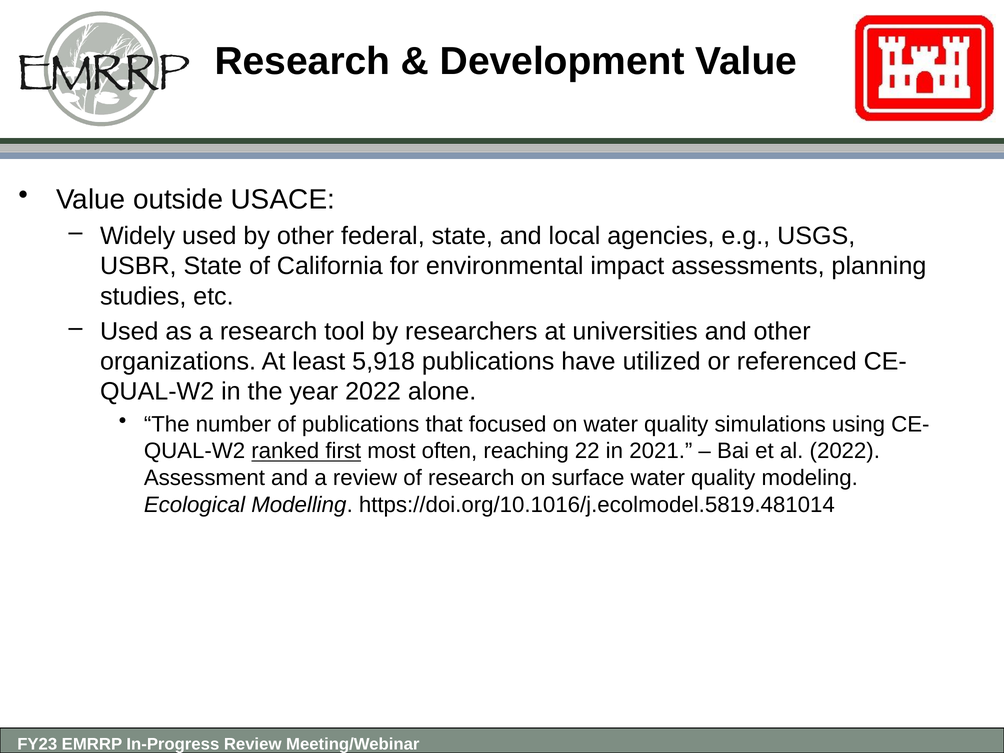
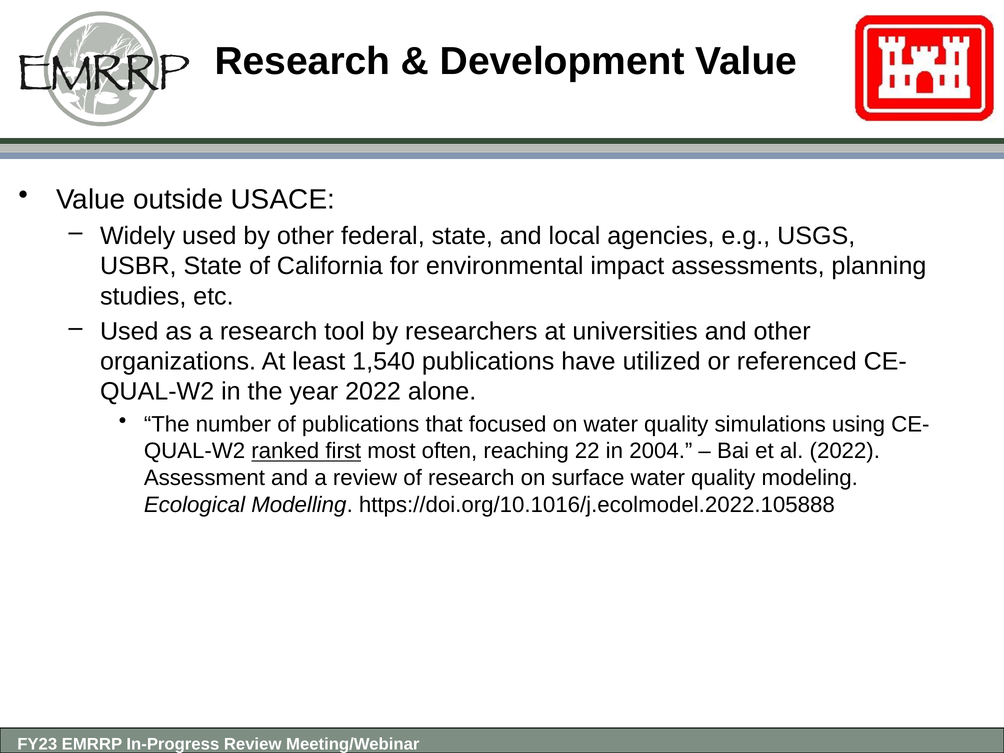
5,918: 5,918 -> 1,540
2021: 2021 -> 2004
https://doi.org/10.1016/j.ecolmodel.5819.481014: https://doi.org/10.1016/j.ecolmodel.5819.481014 -> https://doi.org/10.1016/j.ecolmodel.2022.105888
